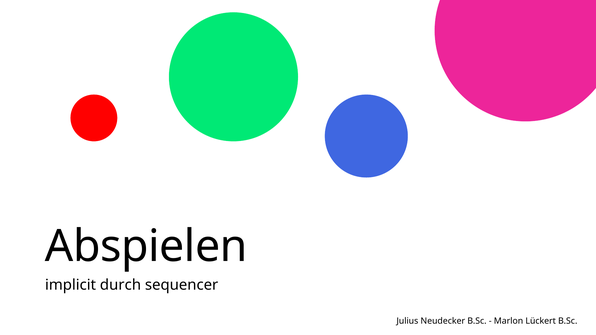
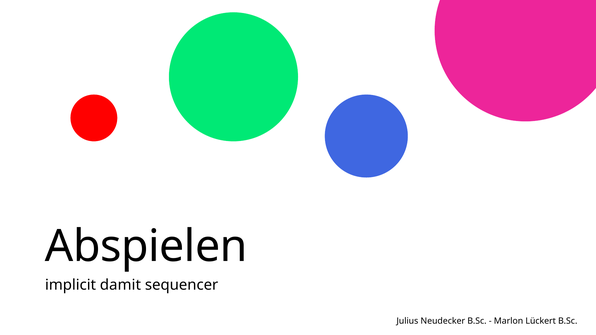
durch: durch -> damit
